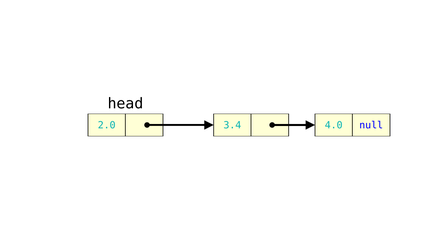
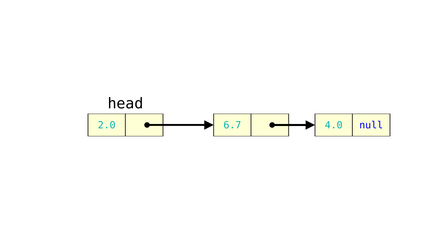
3.4: 3.4 -> 6.7
